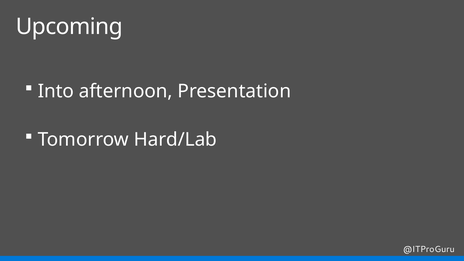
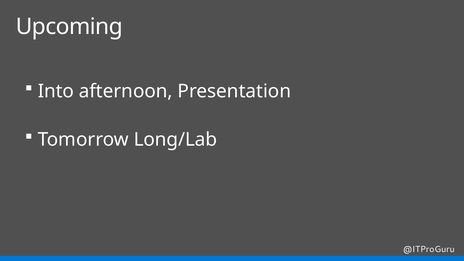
Hard/Lab: Hard/Lab -> Long/Lab
